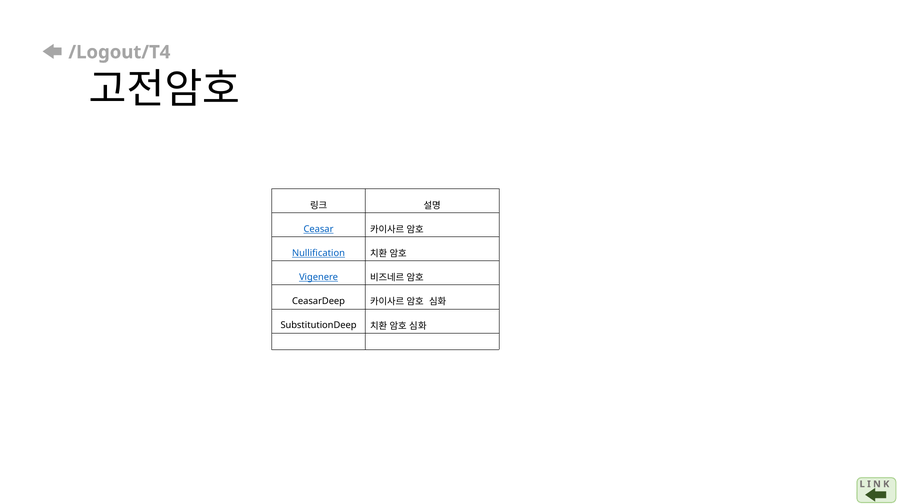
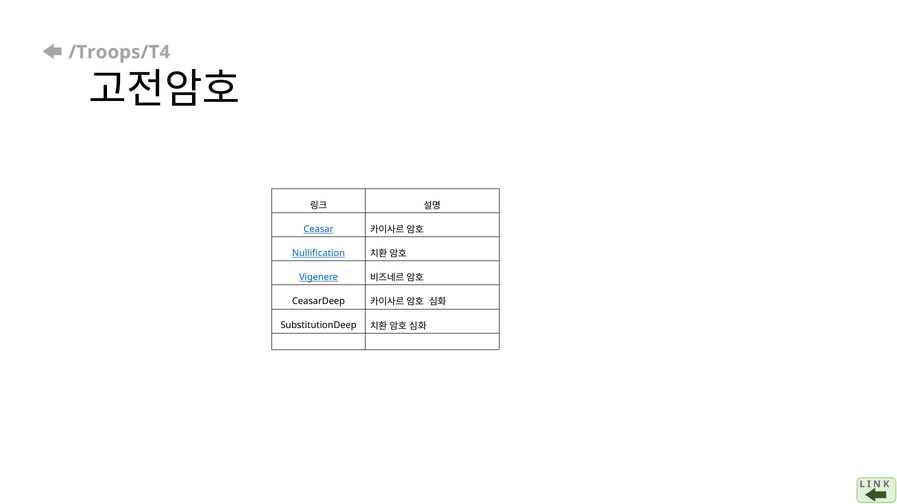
/Logout/T4: /Logout/T4 -> /Troops/T4
